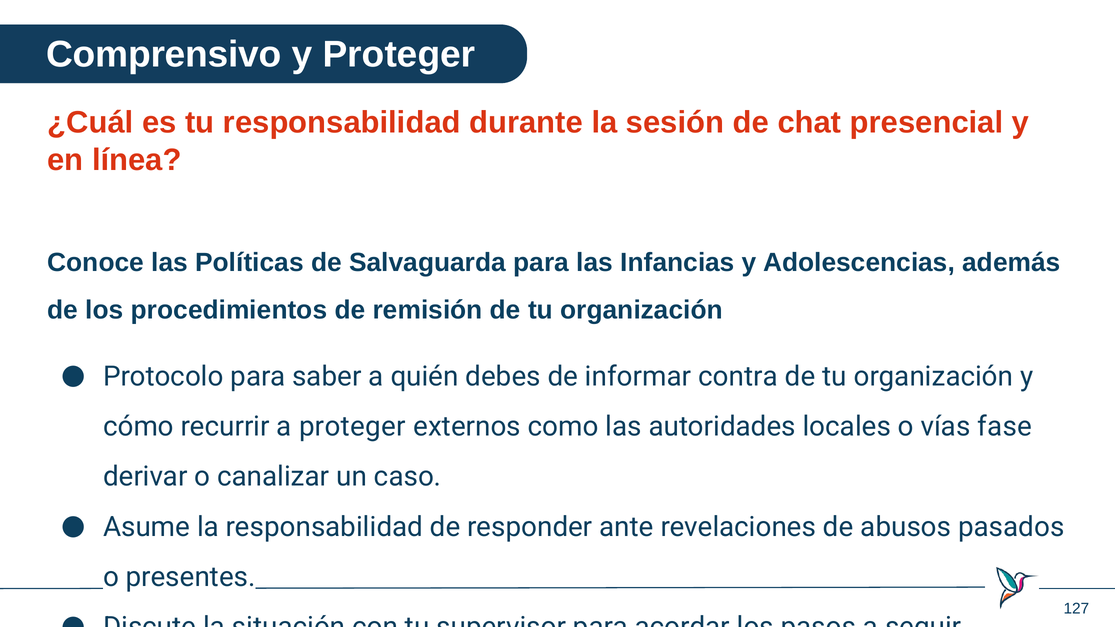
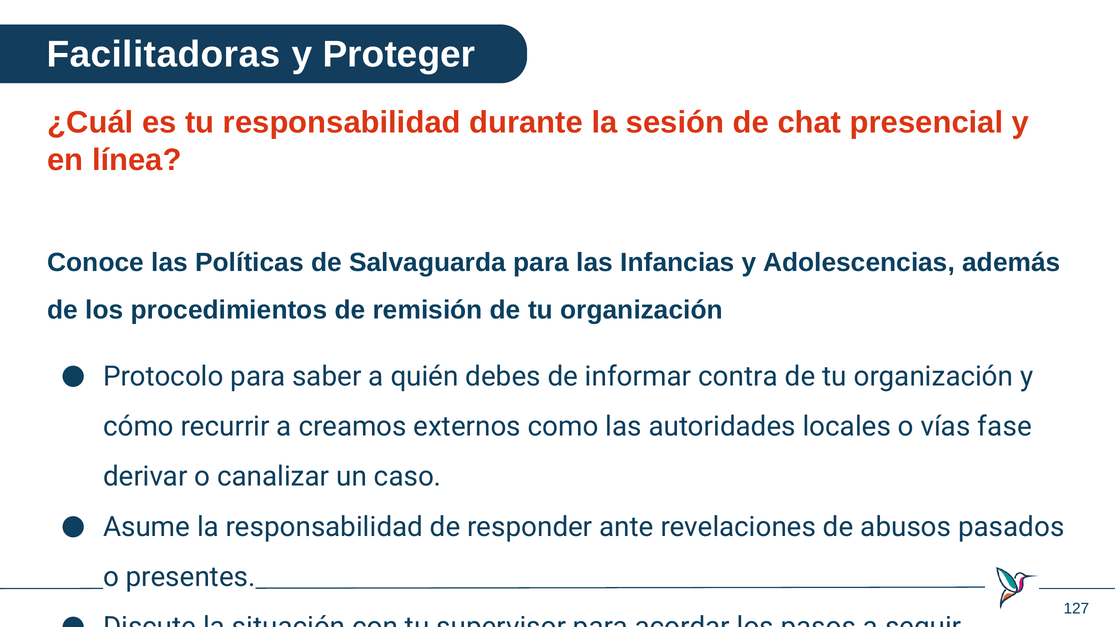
Comprensivo: Comprensivo -> Facilitadoras
a proteger: proteger -> creamos
